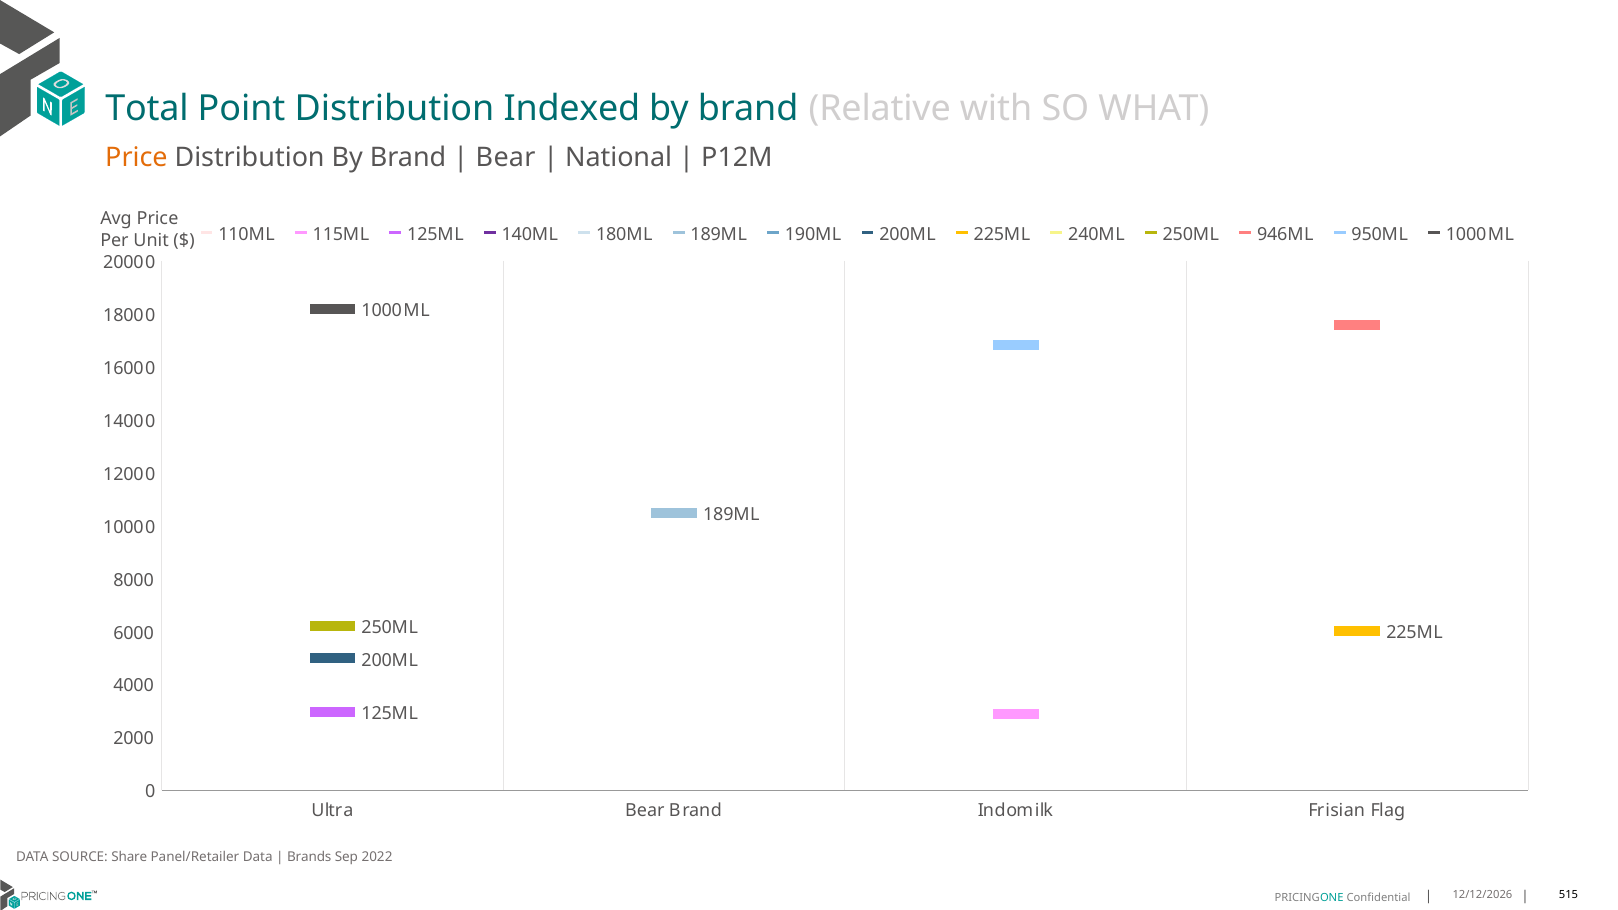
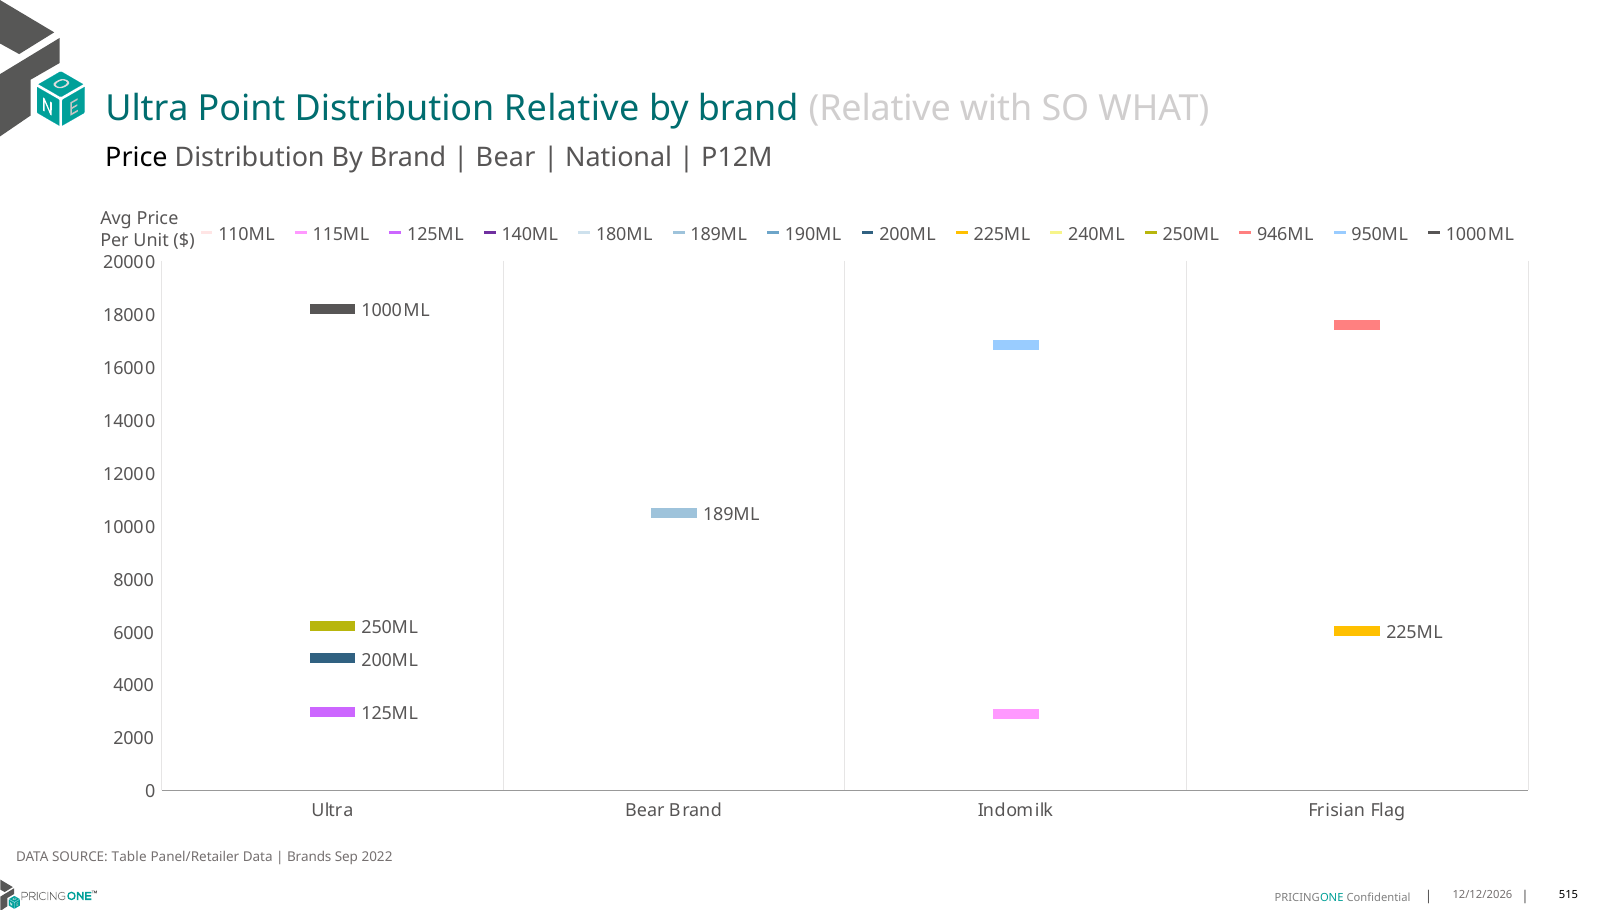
Total at (147, 109): Total -> Ultra
Distribution Indexed: Indexed -> Relative
Price at (136, 158) colour: orange -> black
Share: Share -> Table
